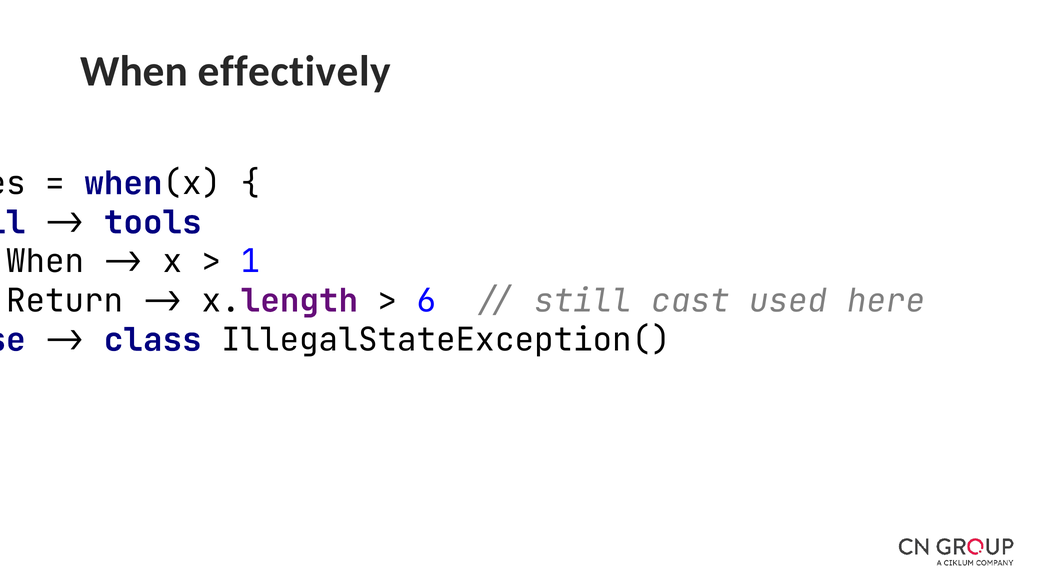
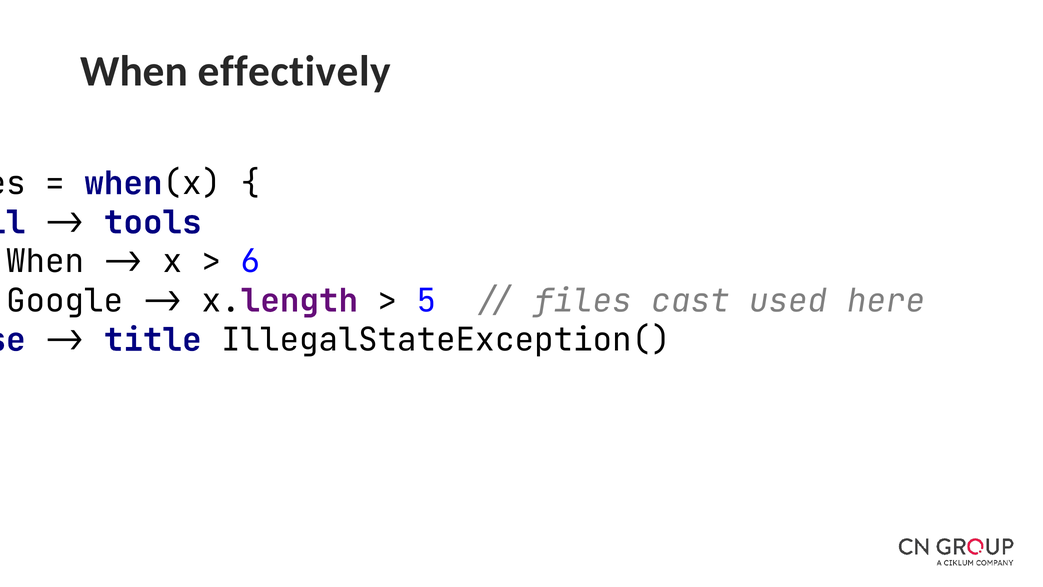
1: 1 -> 6
Return: Return -> Google
6: 6 -> 5
still: still -> files
class: class -> title
